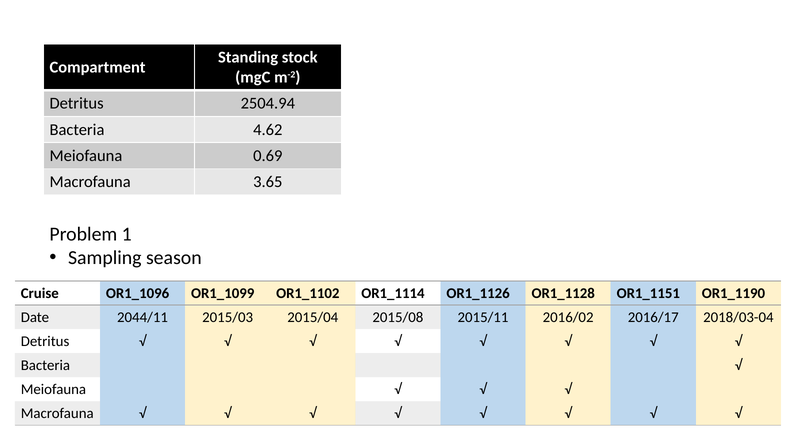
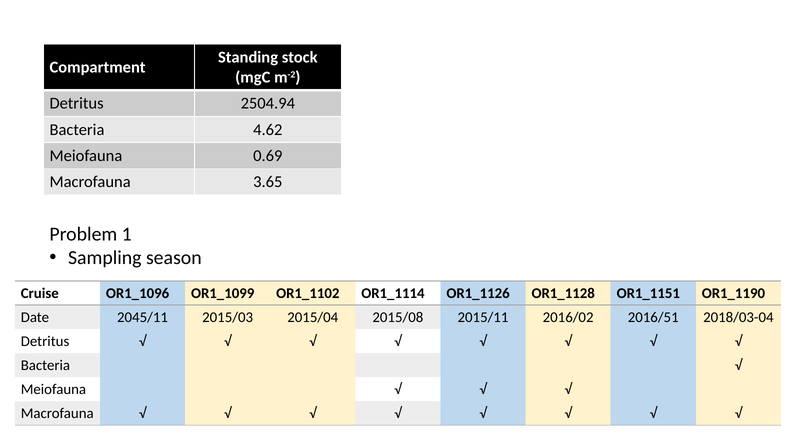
2044/11: 2044/11 -> 2045/11
2016/17: 2016/17 -> 2016/51
